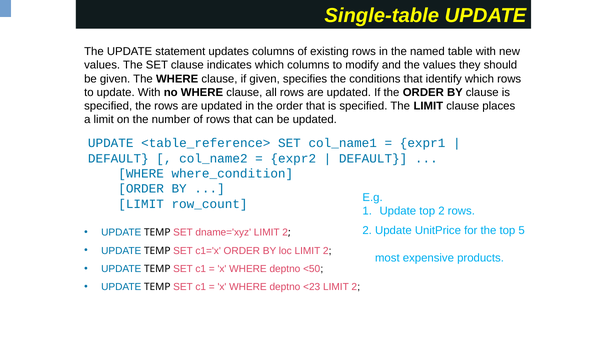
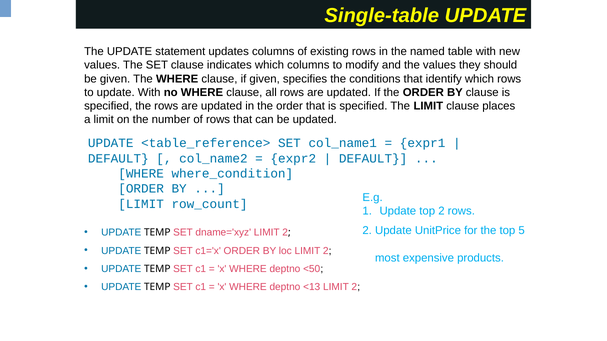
<23: <23 -> <13
